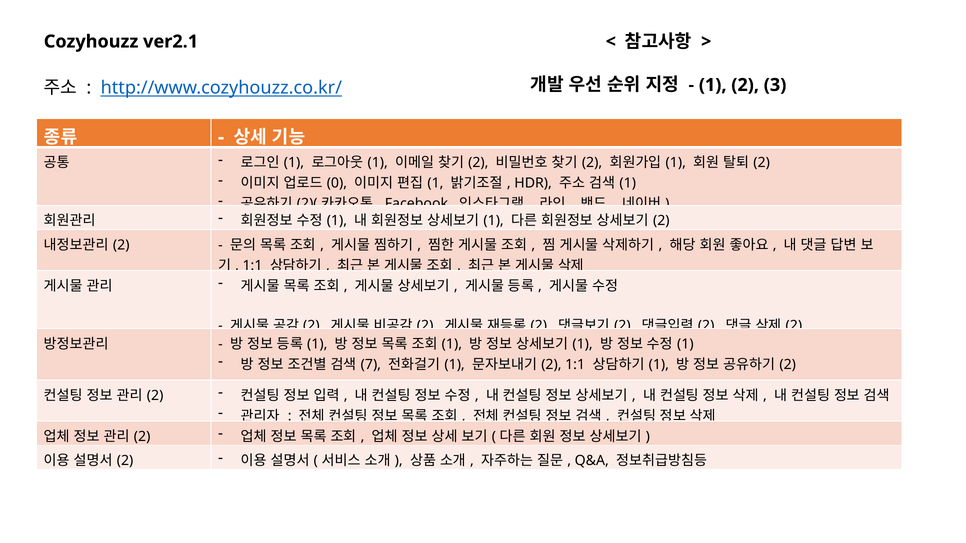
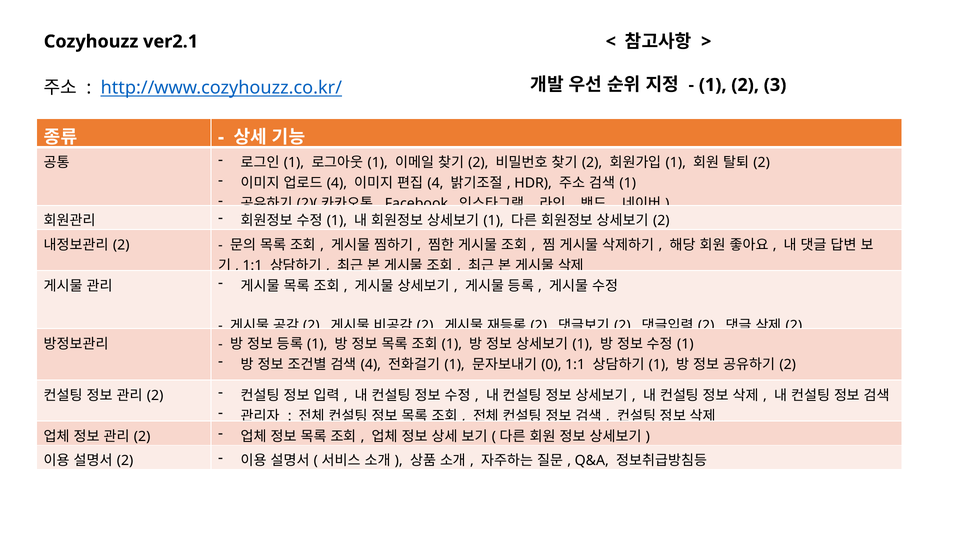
0 at (337, 183): 0 -> 4
1 at (435, 183): 1 -> 4
7 at (371, 365): 7 -> 4
2 at (551, 365): 2 -> 0
